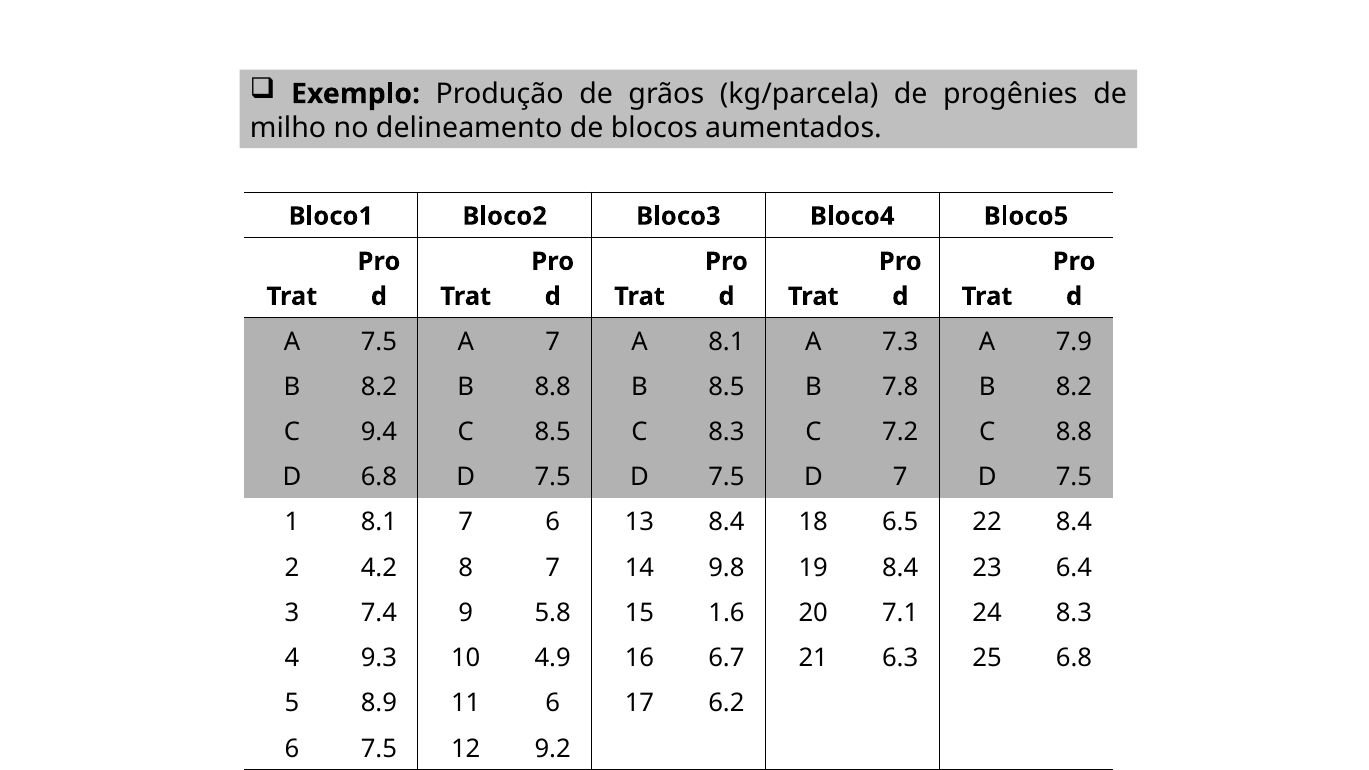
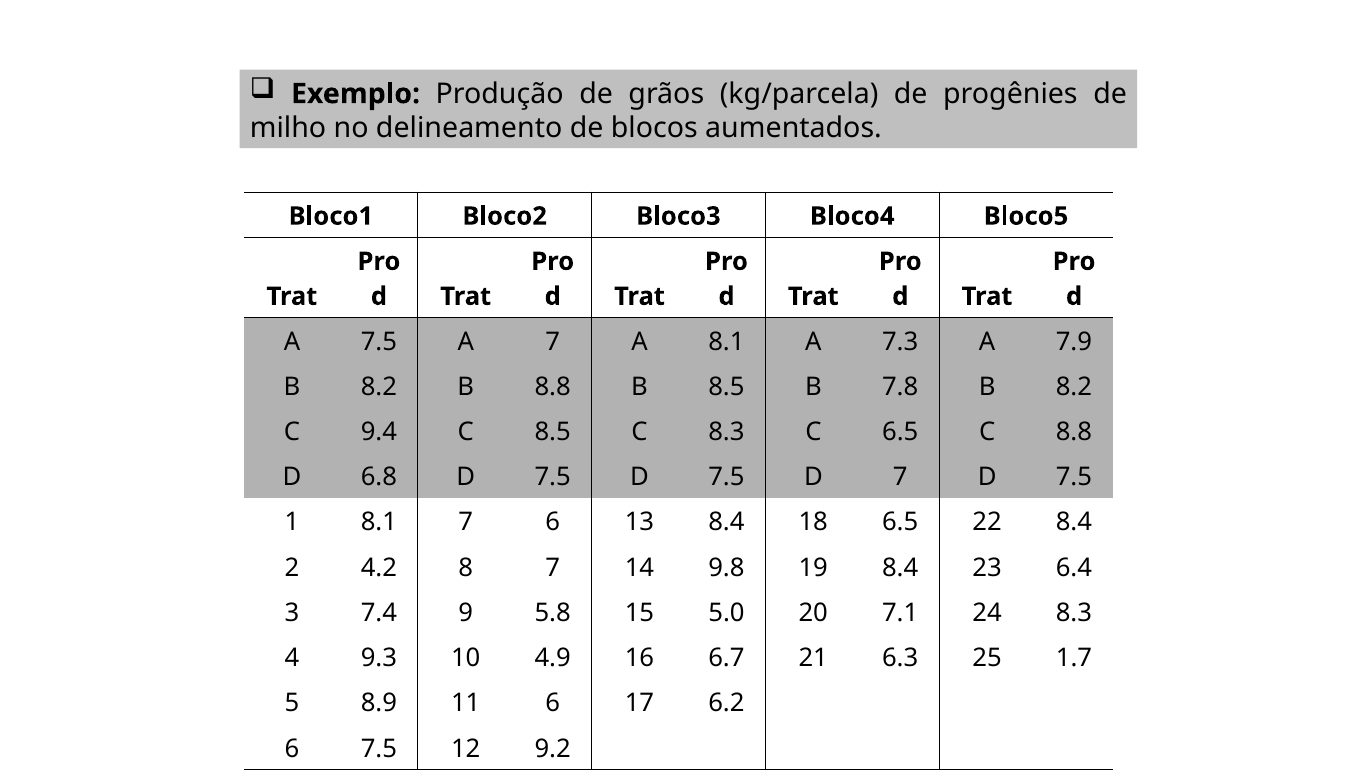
C 7.2: 7.2 -> 6.5
1.6: 1.6 -> 5.0
25 6.8: 6.8 -> 1.7
